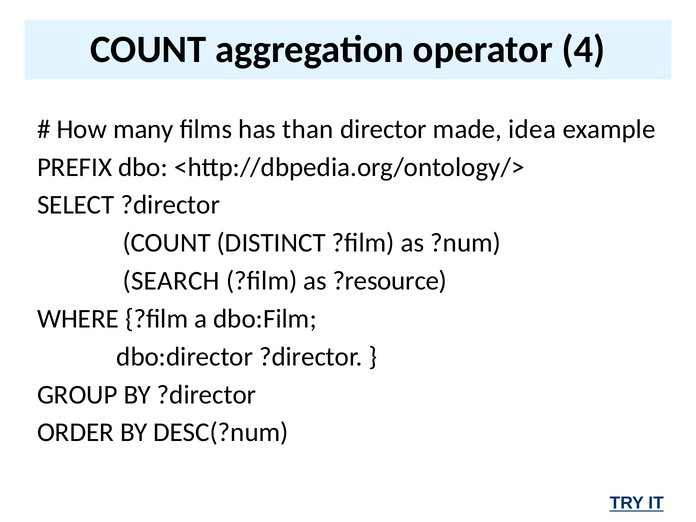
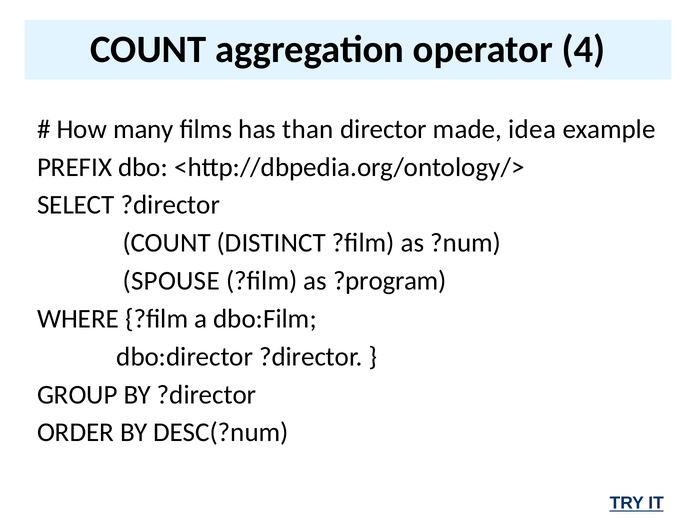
SEARCH: SEARCH -> SPOUSE
?resource: ?resource -> ?program
